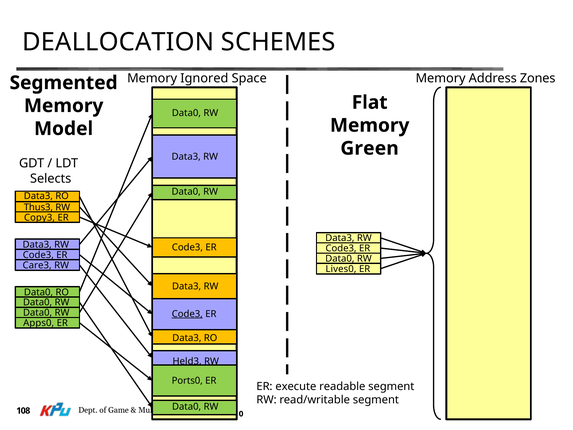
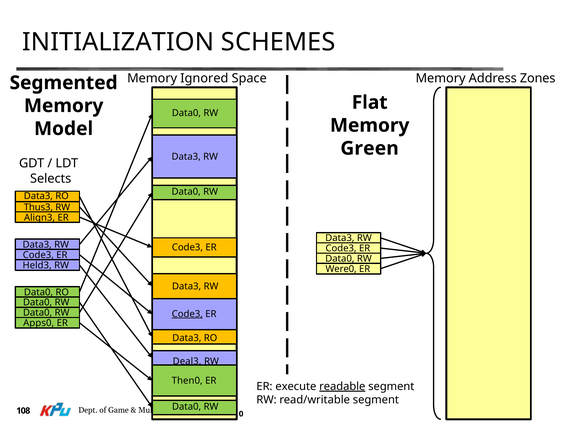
DEALLOCATION: DEALLOCATION -> INITIALIZATION
Copy3: Copy3 -> Align3
Care3: Care3 -> Held3
Lives0: Lives0 -> Were0
Held3: Held3 -> Deal3
Ports0: Ports0 -> Then0
readable underline: none -> present
